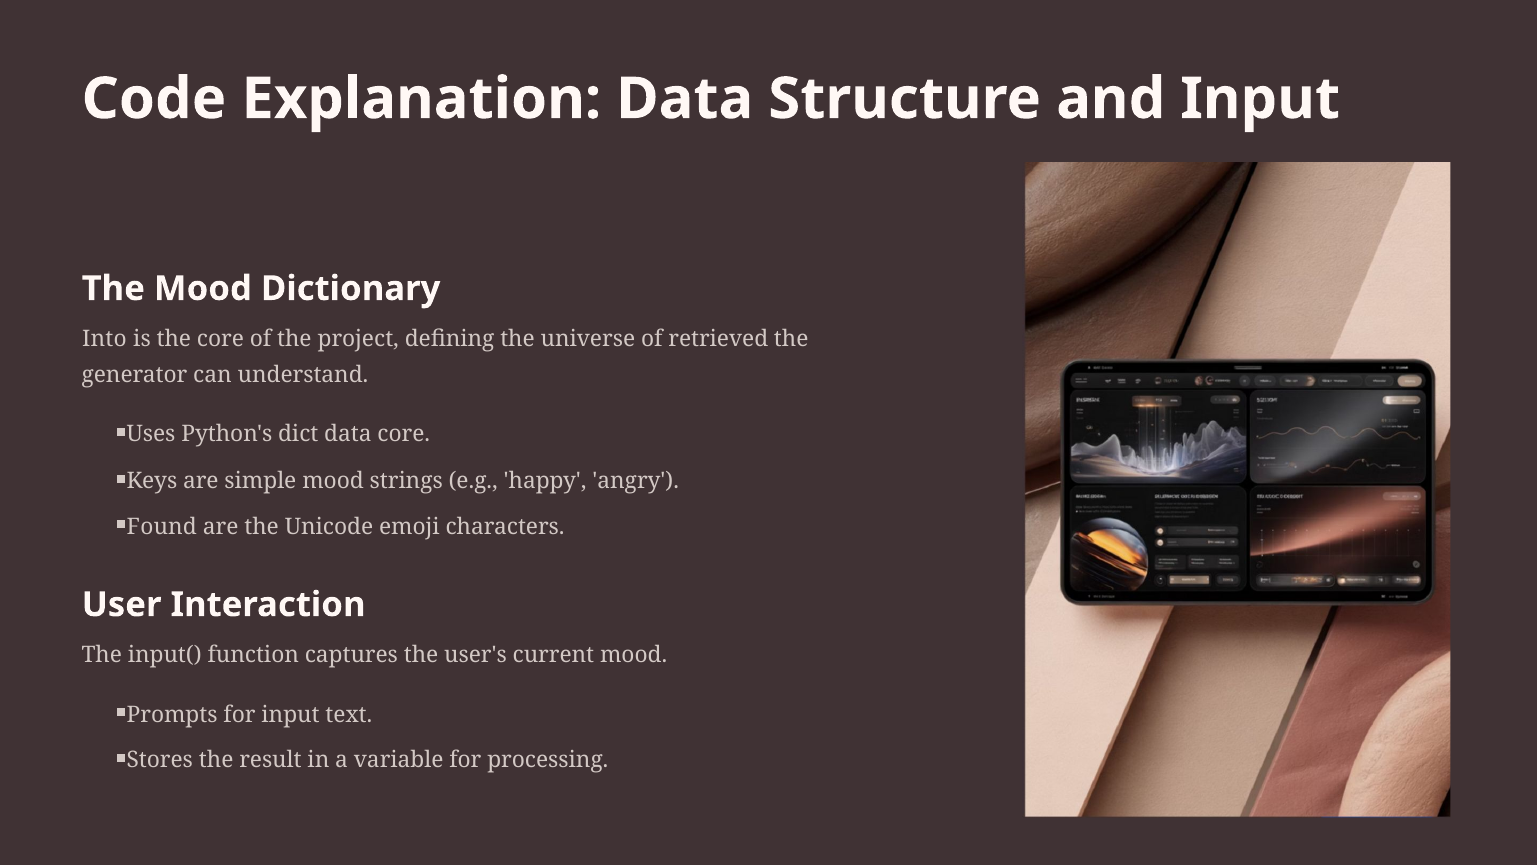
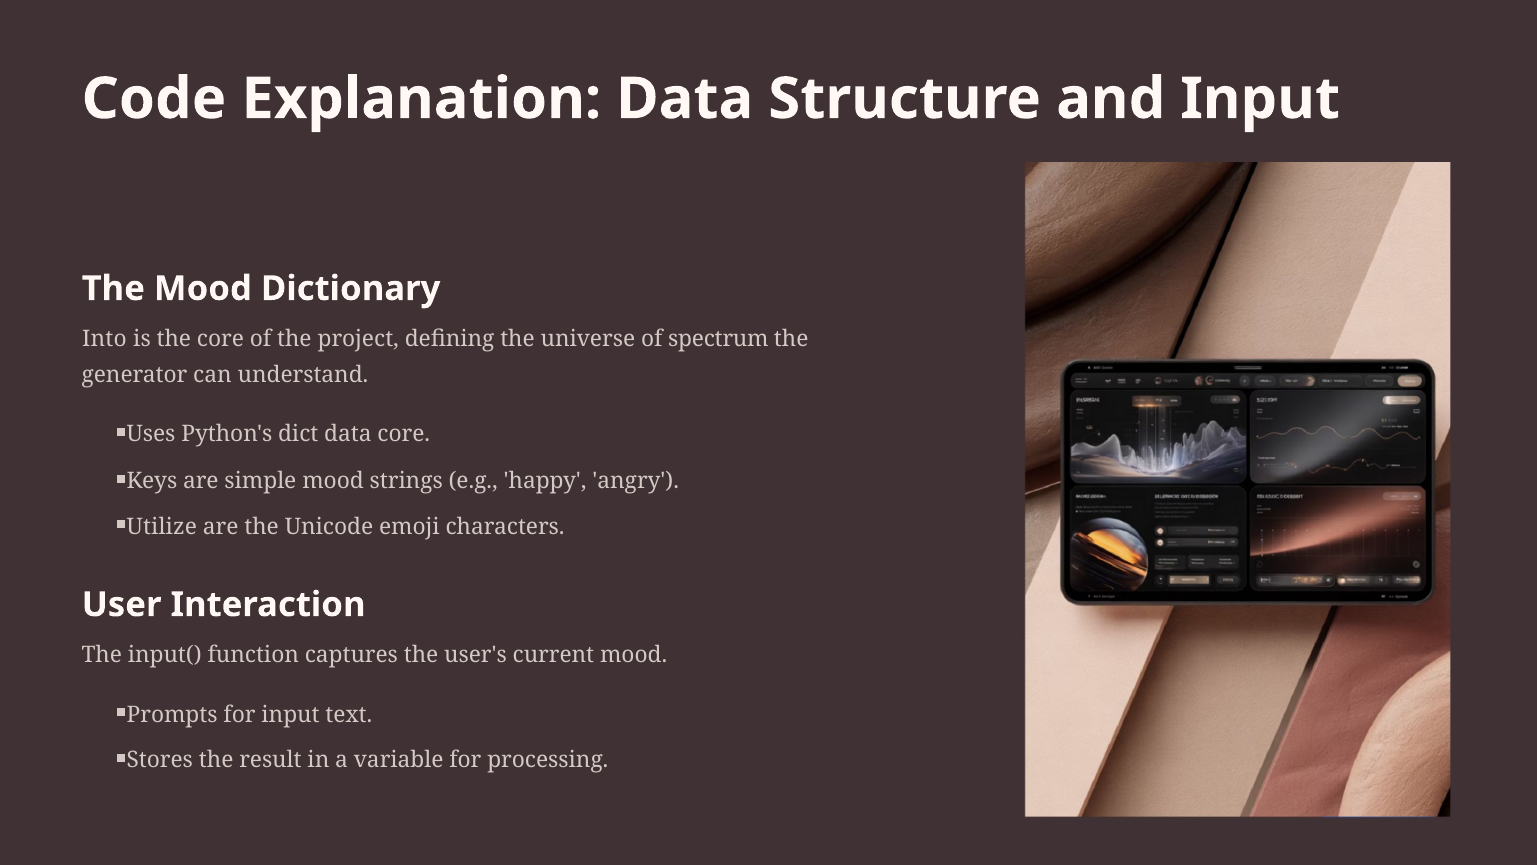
retrieved: retrieved -> spectrum
Found: Found -> Utilize
